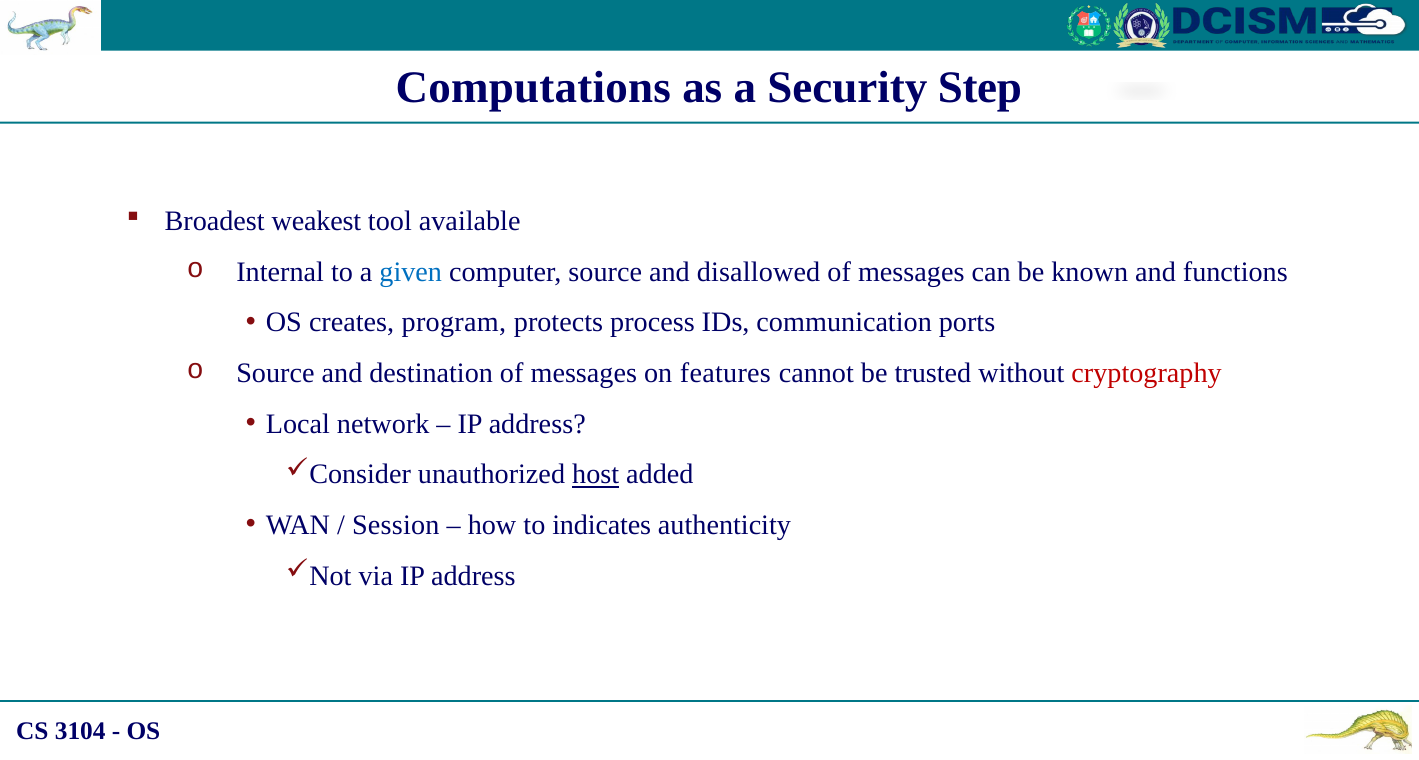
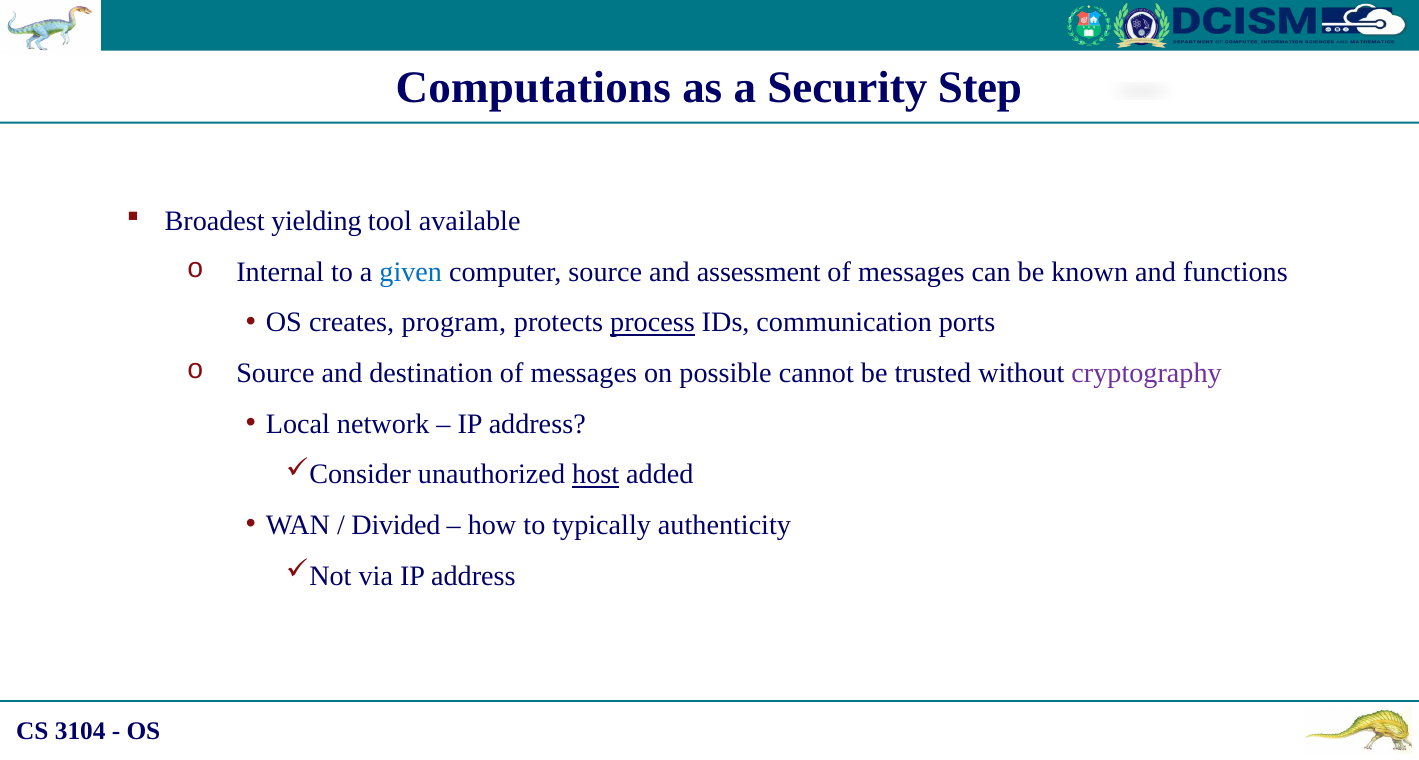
weakest: weakest -> yielding
disallowed: disallowed -> assessment
process underline: none -> present
features: features -> possible
cryptography colour: red -> purple
Session: Session -> Divided
indicates: indicates -> typically
